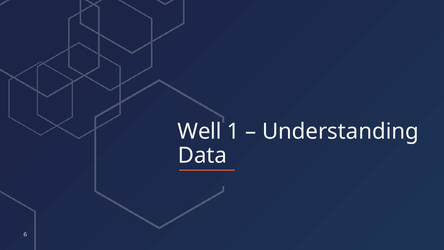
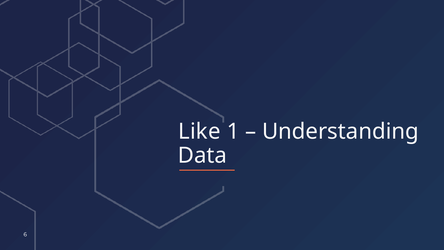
Well: Well -> Like
